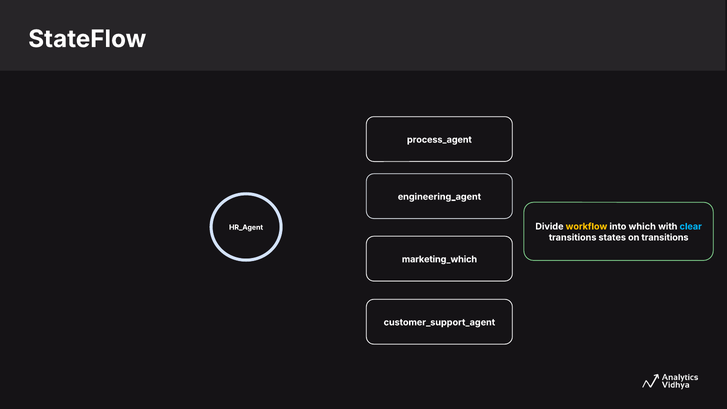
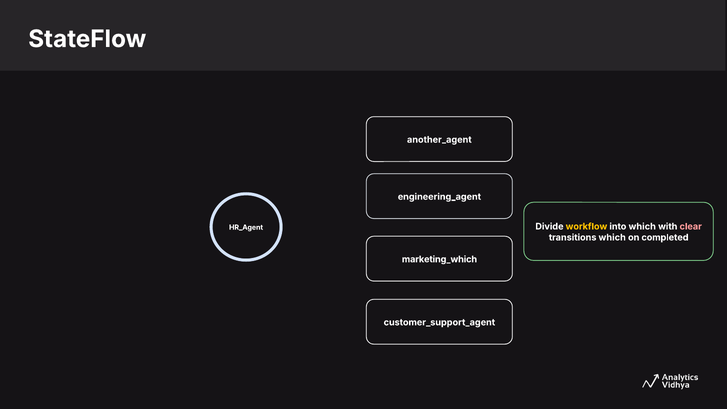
process_agent: process_agent -> another_agent
clear colour: light blue -> pink
transitions states: states -> which
on transitions: transitions -> completed
